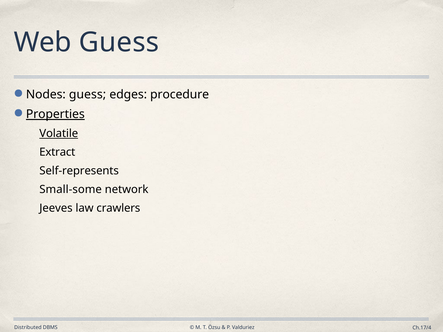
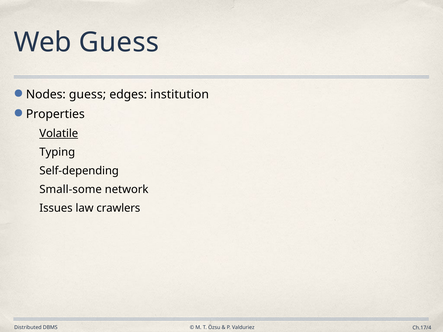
procedure: procedure -> institution
Properties underline: present -> none
Extract: Extract -> Typing
Self-represents: Self-represents -> Self-depending
Jeeves: Jeeves -> Issues
